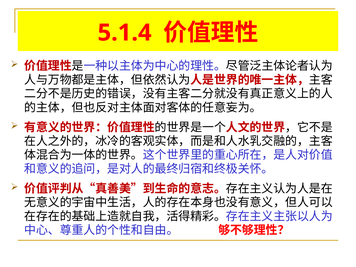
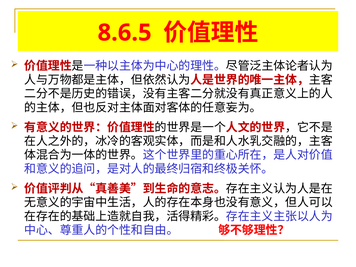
5.1.4: 5.1.4 -> 8.6.5
